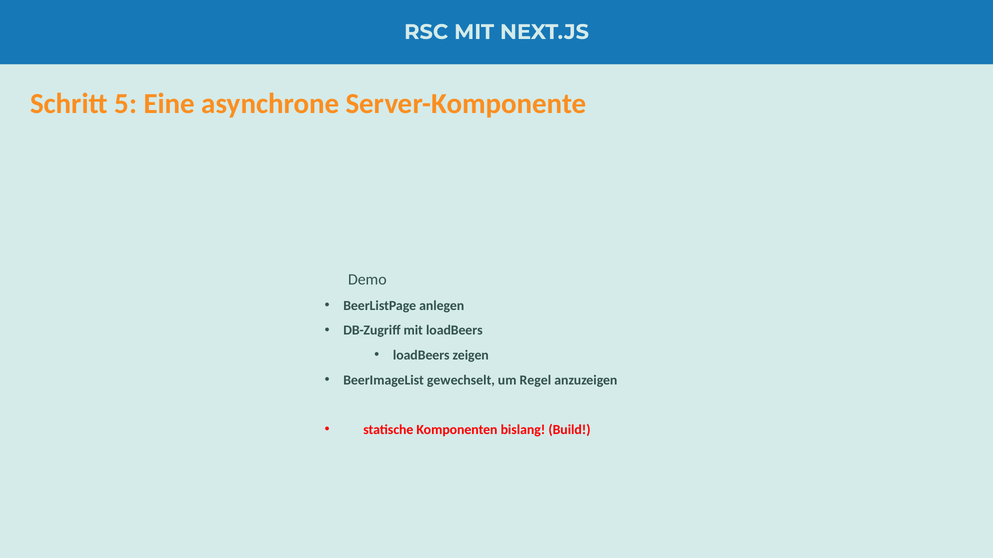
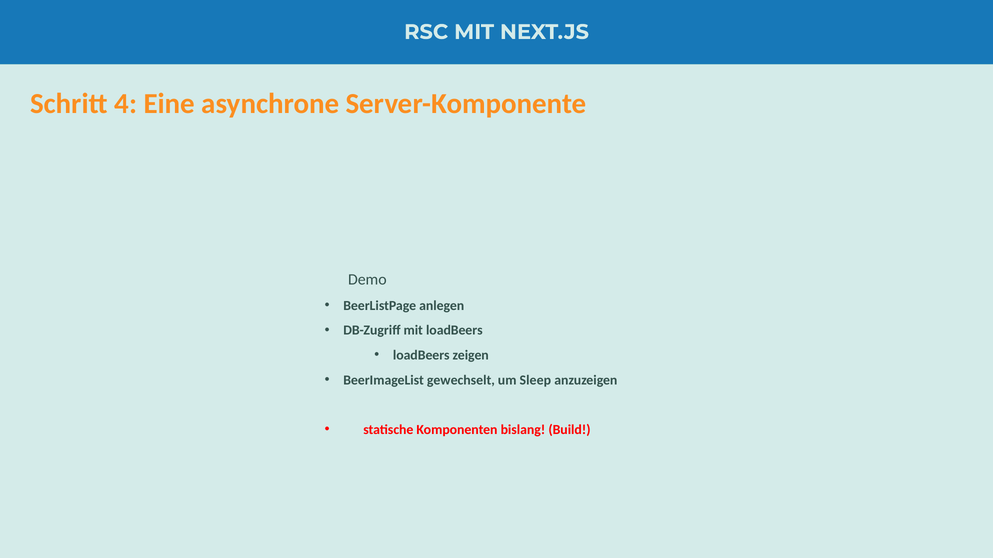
5: 5 -> 4
Regel: Regel -> Sleep
